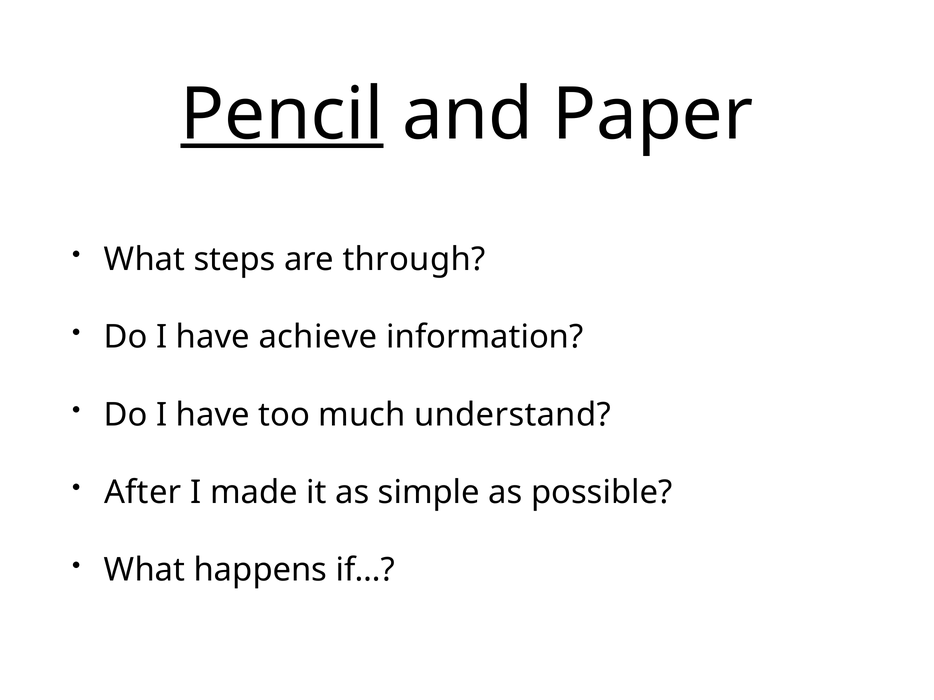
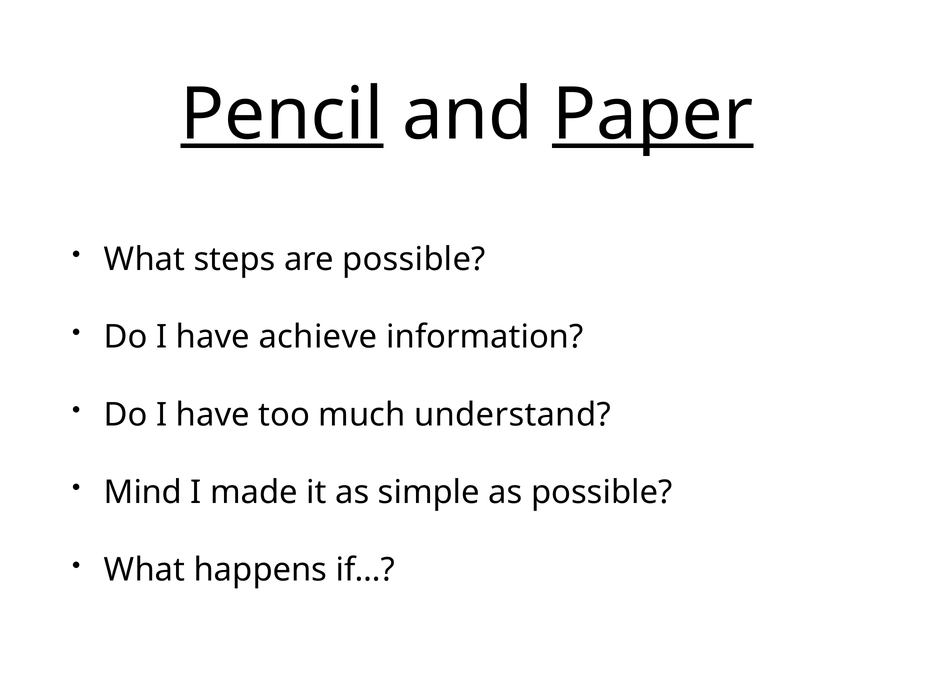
Paper underline: none -> present
are through: through -> possible
After: After -> Mind
